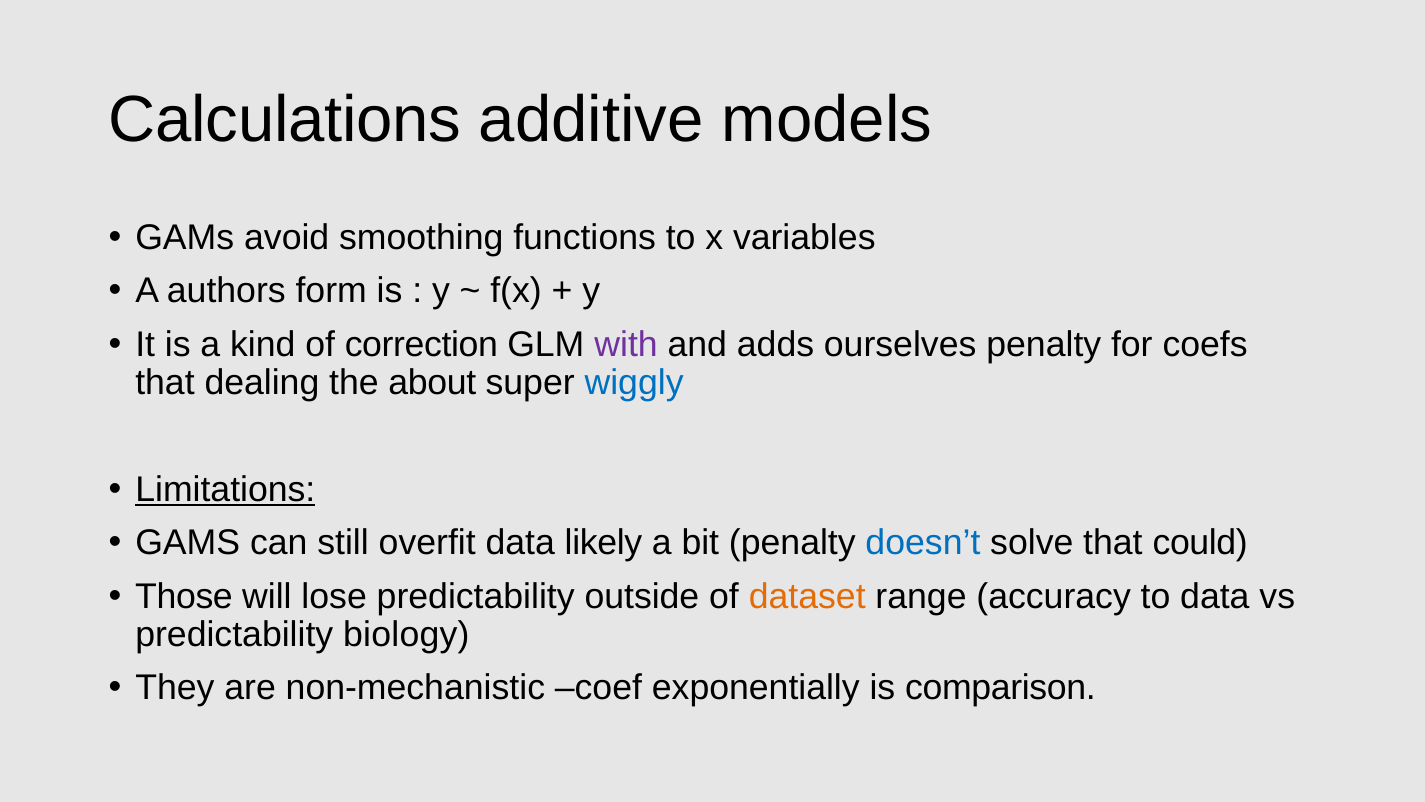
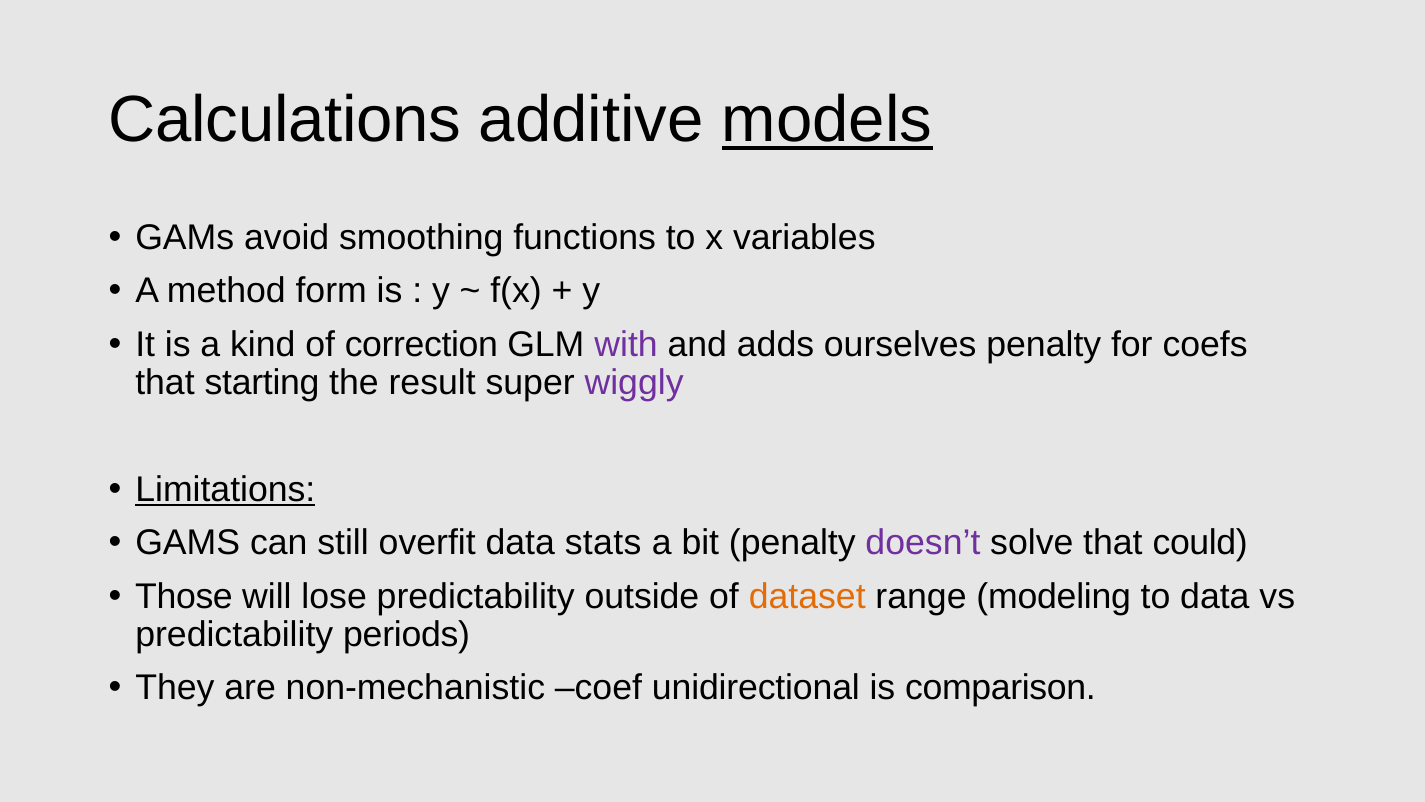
models underline: none -> present
authors: authors -> method
dealing: dealing -> starting
about: about -> result
wiggly colour: blue -> purple
likely: likely -> stats
doesn’t colour: blue -> purple
accuracy: accuracy -> modeling
biology: biology -> periods
exponentially: exponentially -> unidirectional
